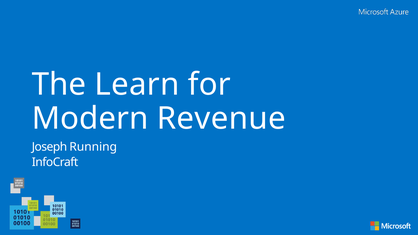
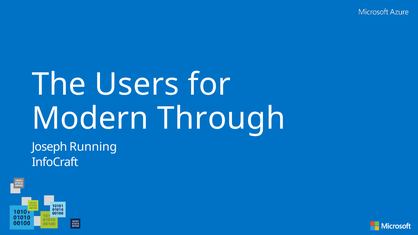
Learn: Learn -> Users
Revenue: Revenue -> Through
